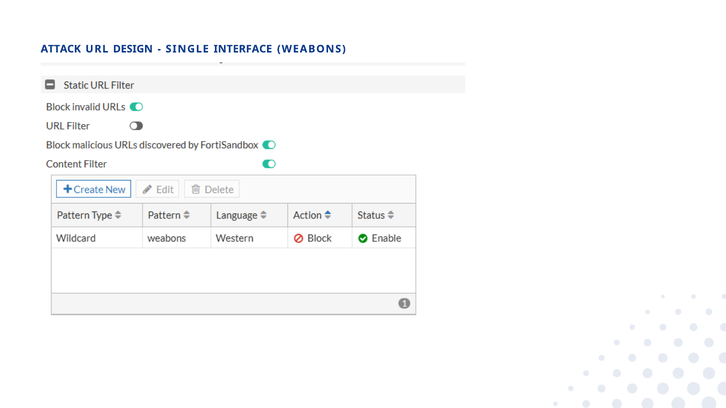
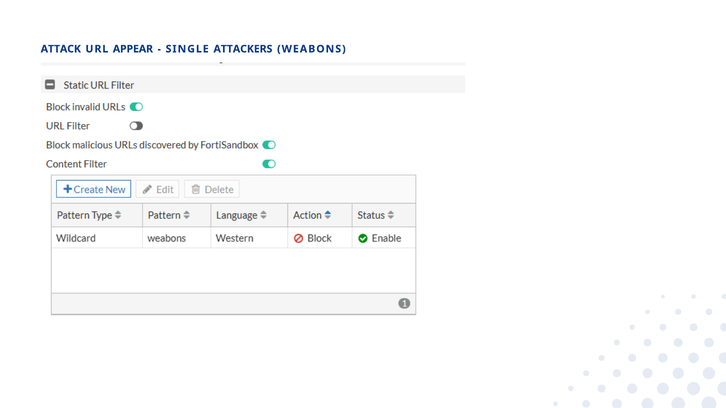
DESIGN: DESIGN -> APPEAR
INTERFACE: INTERFACE -> ATTACKERS
